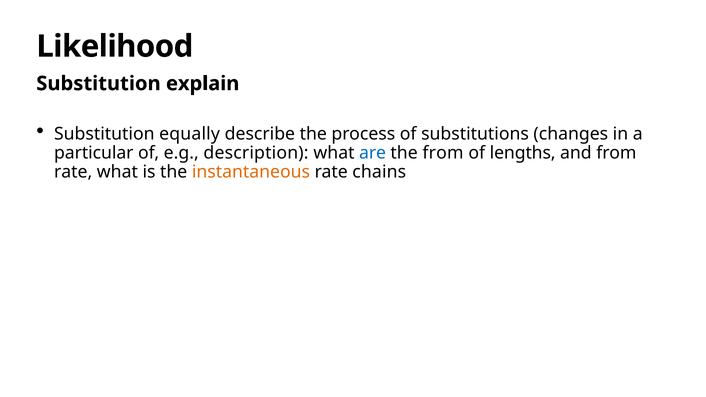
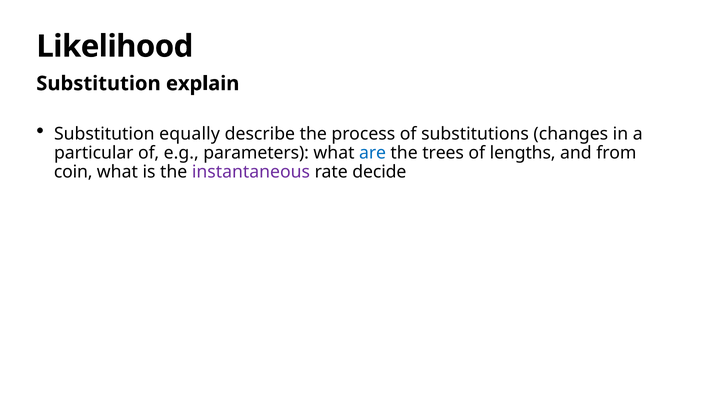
description: description -> parameters
the from: from -> trees
rate at (73, 172): rate -> coin
instantaneous colour: orange -> purple
chains: chains -> decide
